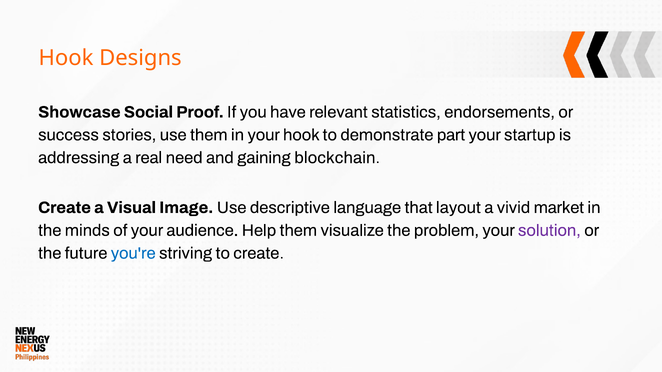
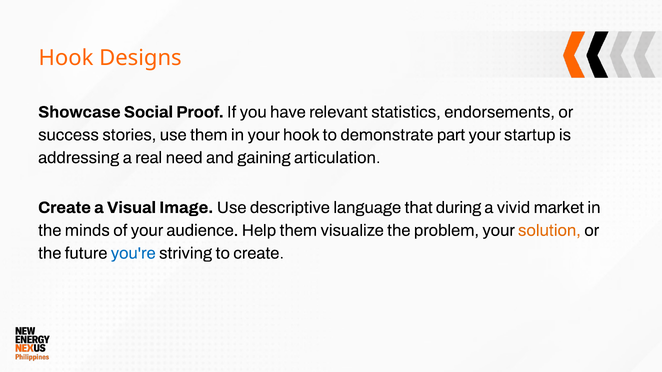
blockchain: blockchain -> articulation
layout: layout -> during
solution colour: purple -> orange
